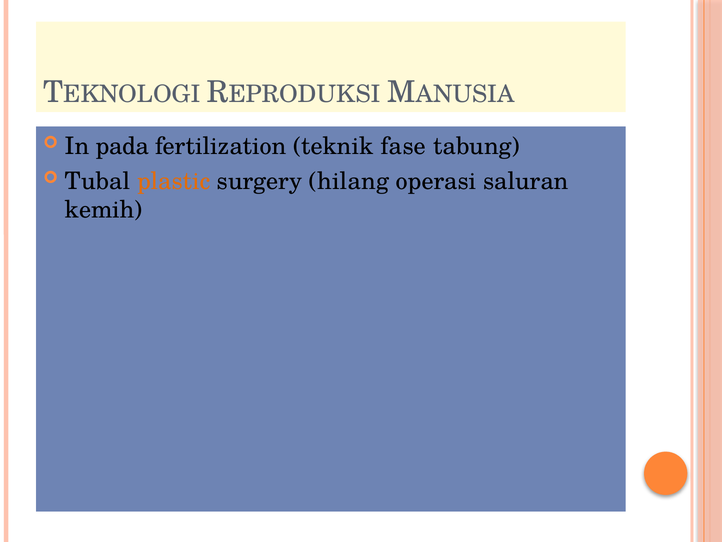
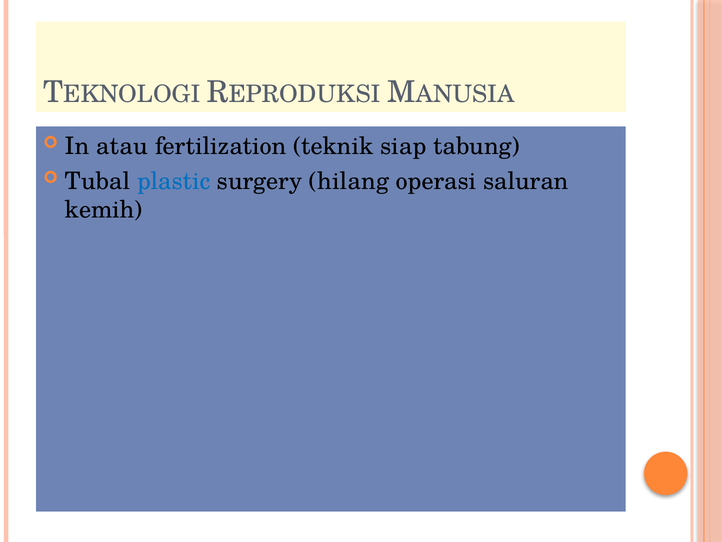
pada: pada -> atau
fase: fase -> siap
plastic colour: orange -> blue
